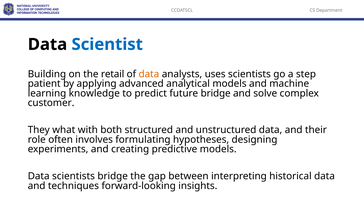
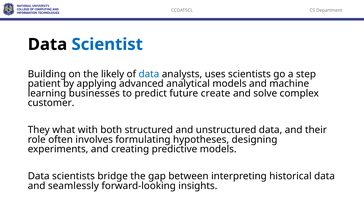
retail: retail -> likely
data at (149, 74) colour: orange -> blue
knowledge: knowledge -> businesses
future bridge: bridge -> create
techniques: techniques -> seamlessly
